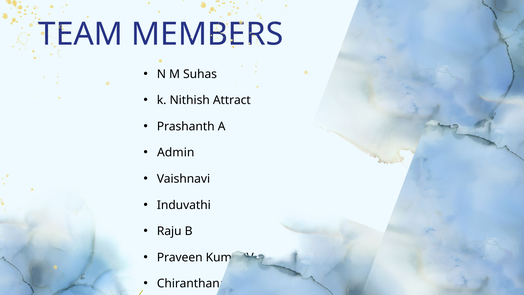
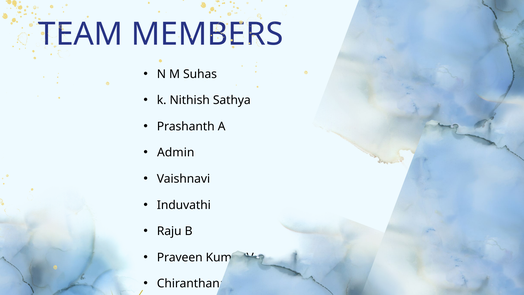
Attract: Attract -> Sathya
